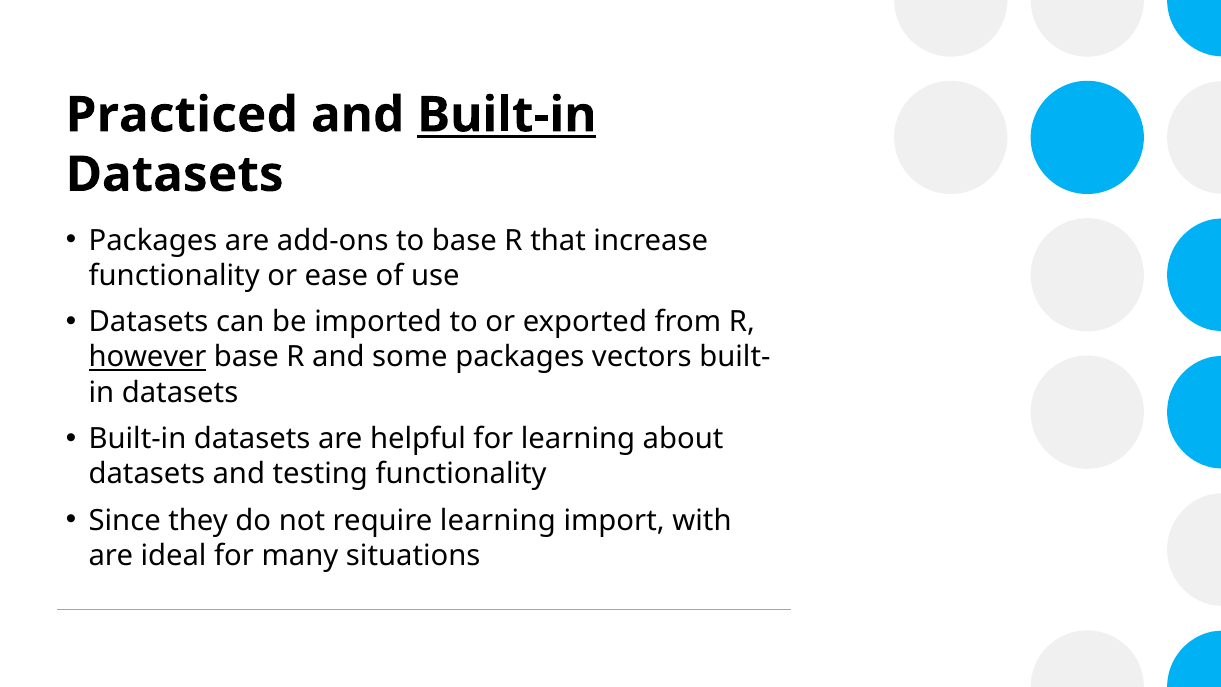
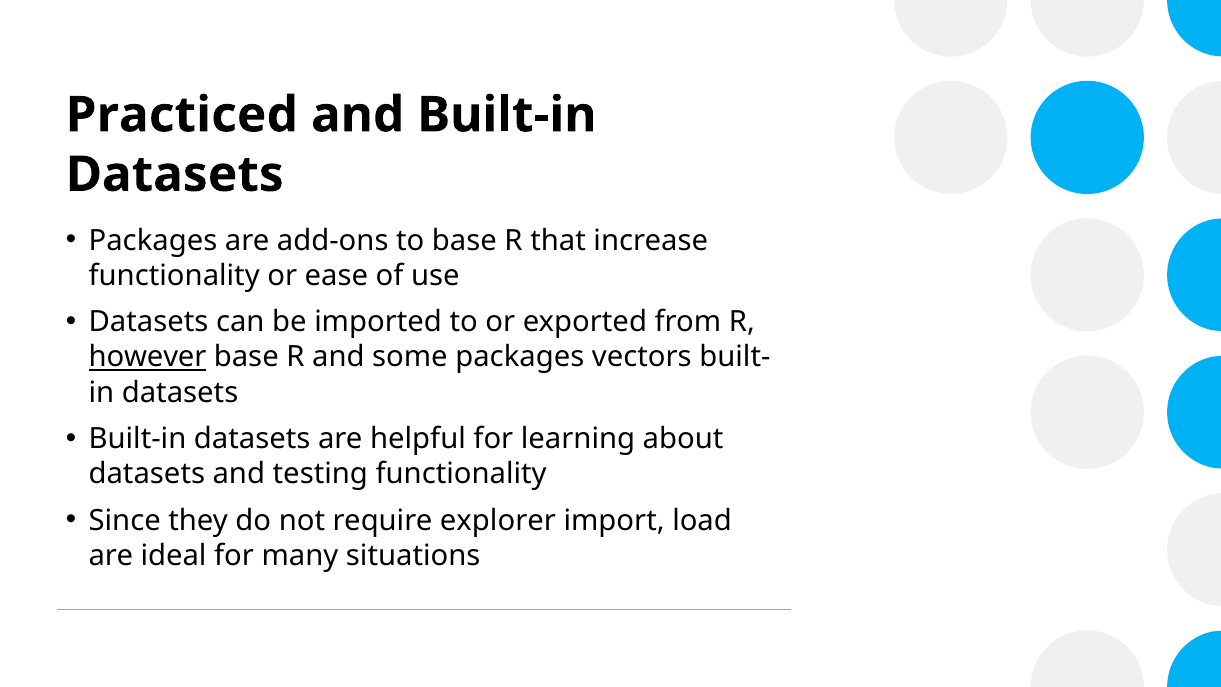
Built-in at (507, 115) underline: present -> none
require learning: learning -> explorer
with: with -> load
